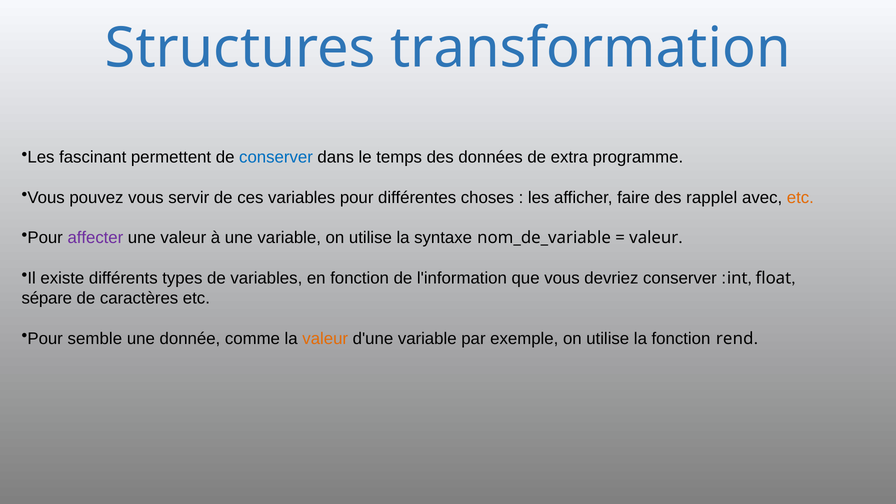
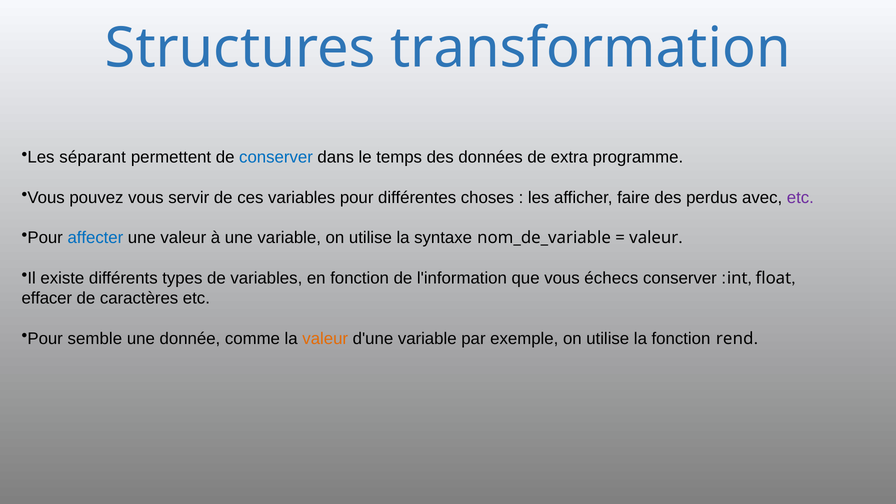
fascinant: fascinant -> séparant
rapplel: rapplel -> perdus
etc at (800, 198) colour: orange -> purple
affecter colour: purple -> blue
devriez: devriez -> échecs
sépare: sépare -> effacer
